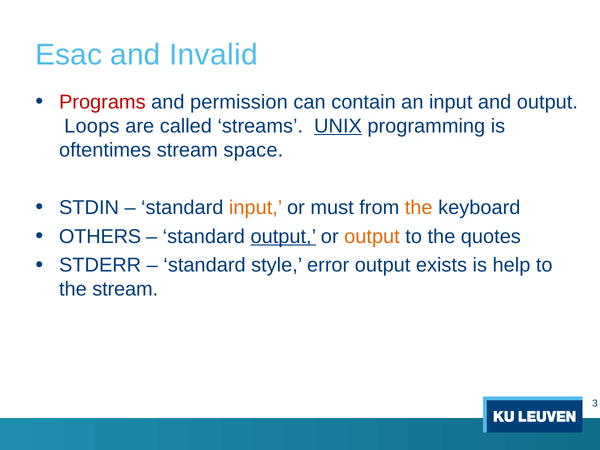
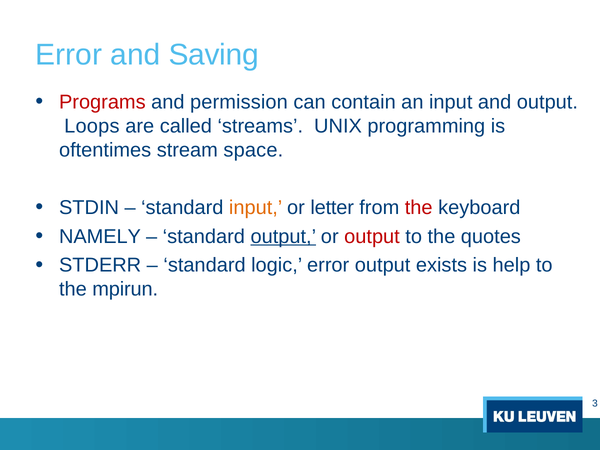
Esac at (69, 55): Esac -> Error
Invalid: Invalid -> Saving
UNIX underline: present -> none
must: must -> letter
the at (419, 208) colour: orange -> red
OTHERS: OTHERS -> NAMELY
output at (372, 237) colour: orange -> red
style: style -> logic
the stream: stream -> mpirun
